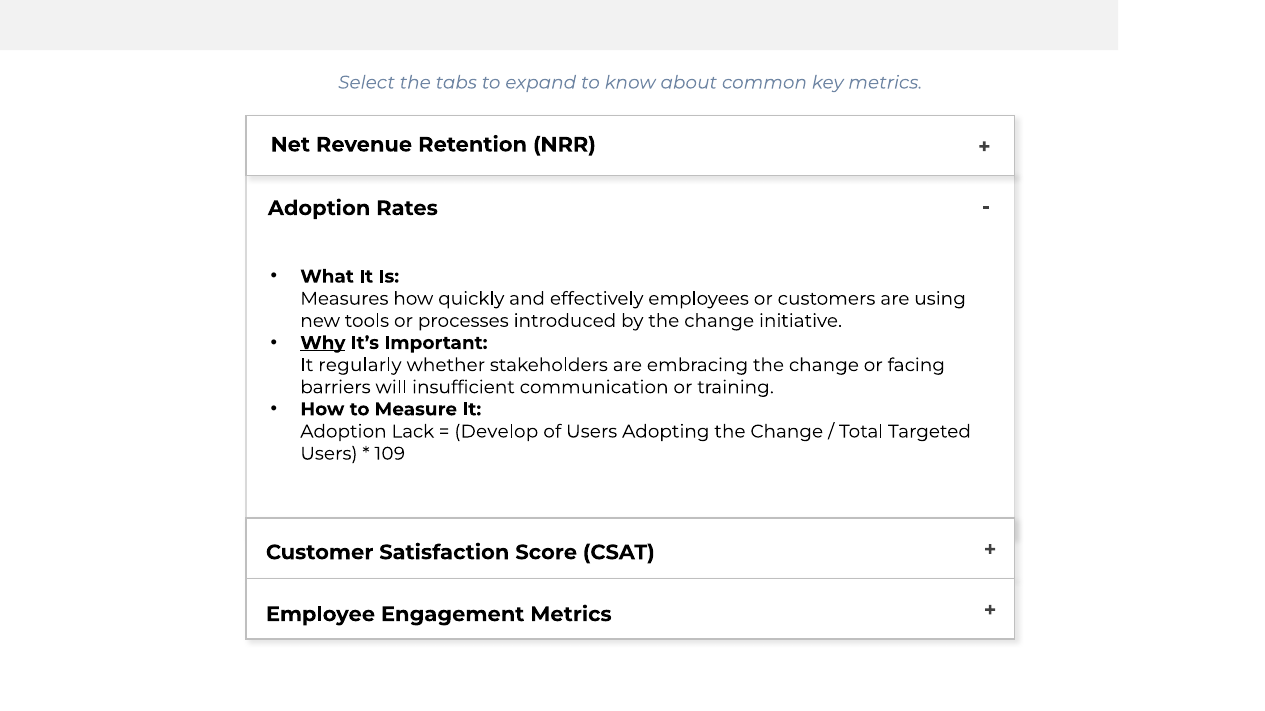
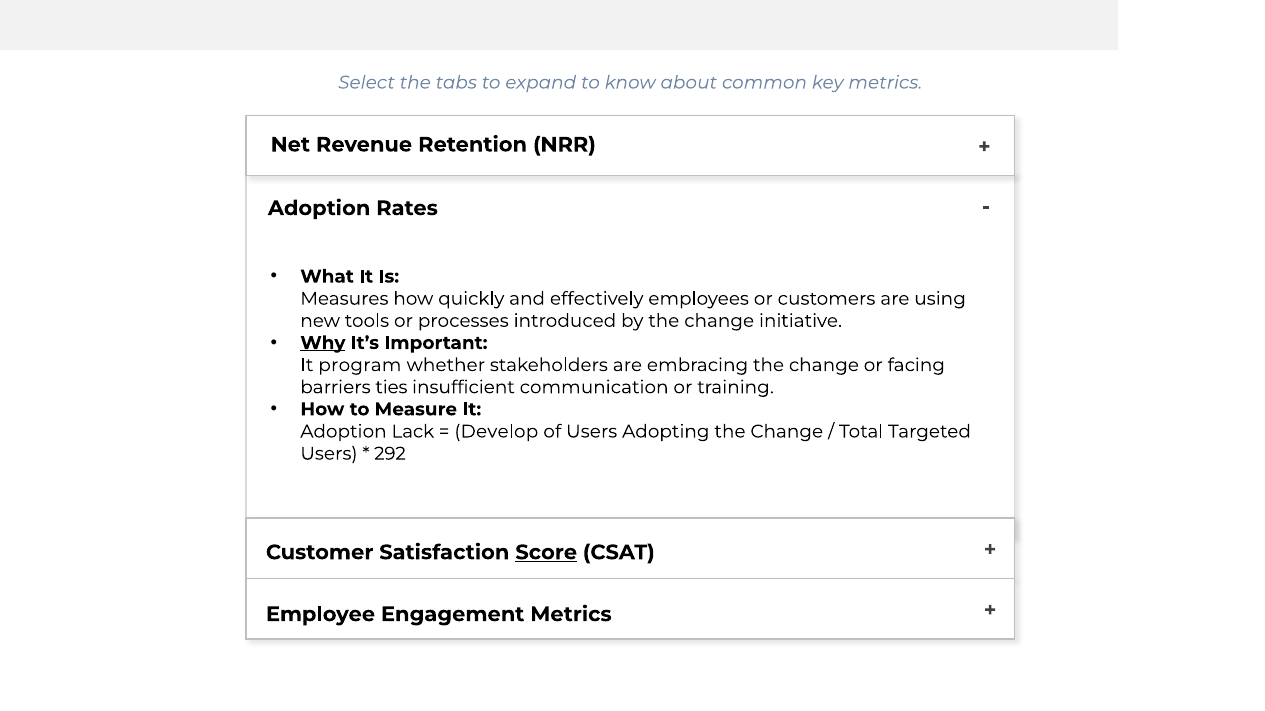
regularly: regularly -> program
will: will -> ties
109: 109 -> 292
Score underline: none -> present
